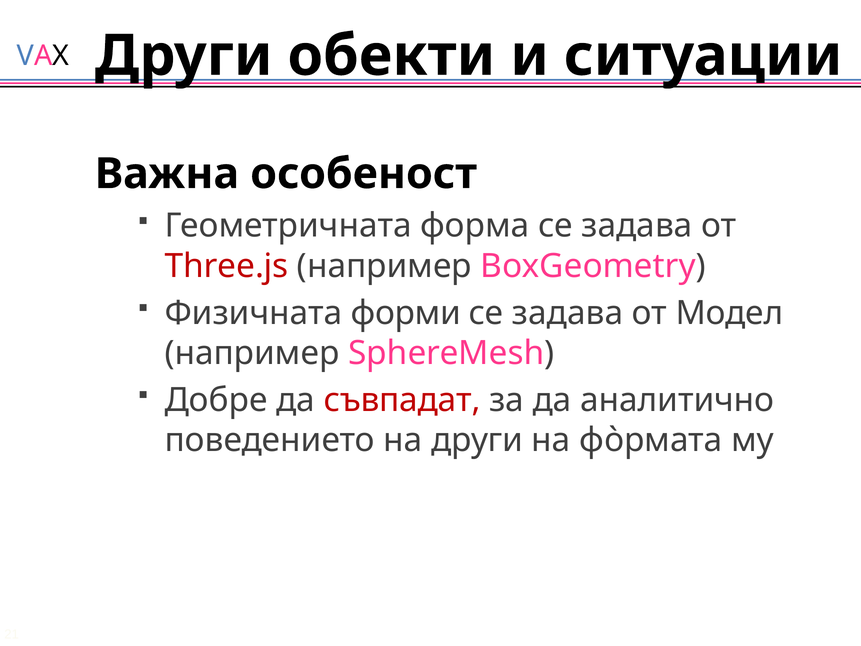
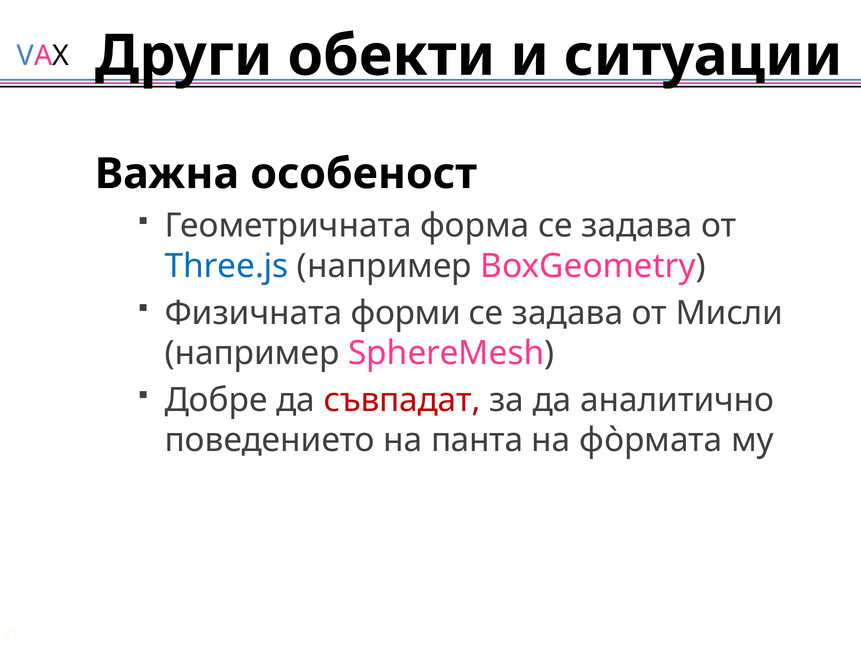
Three.js colour: red -> blue
Модел: Модел -> Мисли
на други: други -> панта
